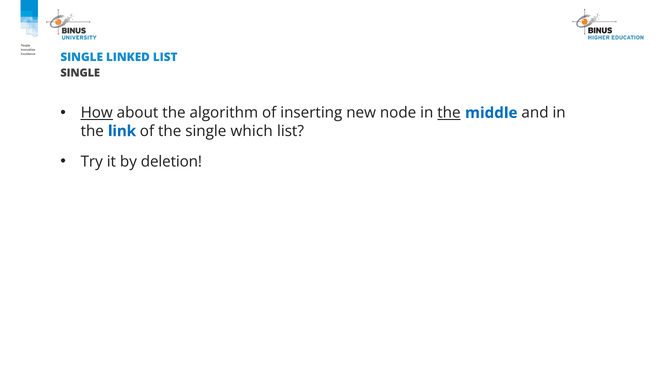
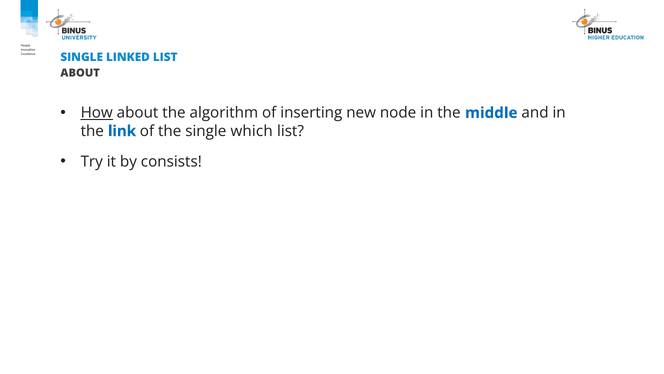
SINGLE at (80, 73): SINGLE -> ABOUT
the at (449, 113) underline: present -> none
deletion: deletion -> consists
